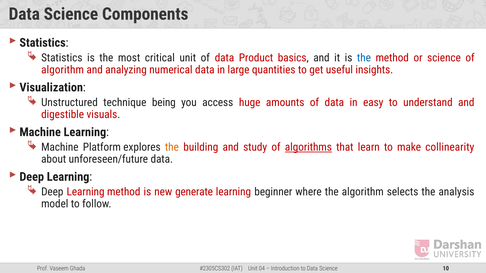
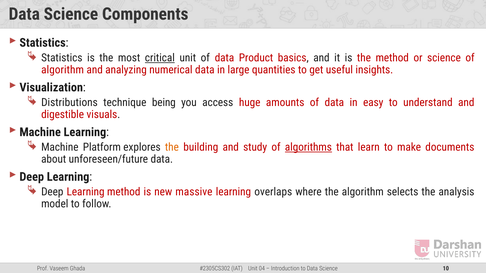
critical underline: none -> present
the at (364, 58) colour: blue -> red
Unstructured: Unstructured -> Distributions
collinearity: collinearity -> documents
generate: generate -> massive
beginner: beginner -> overlaps
